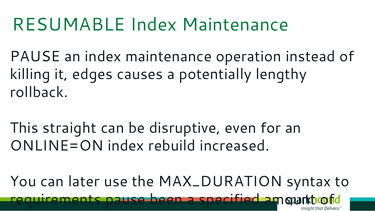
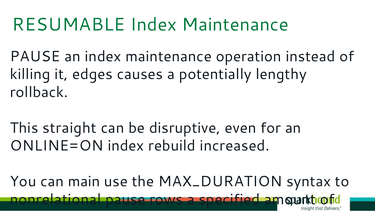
later: later -> main
requirements: requirements -> nonrelational
been: been -> rows
